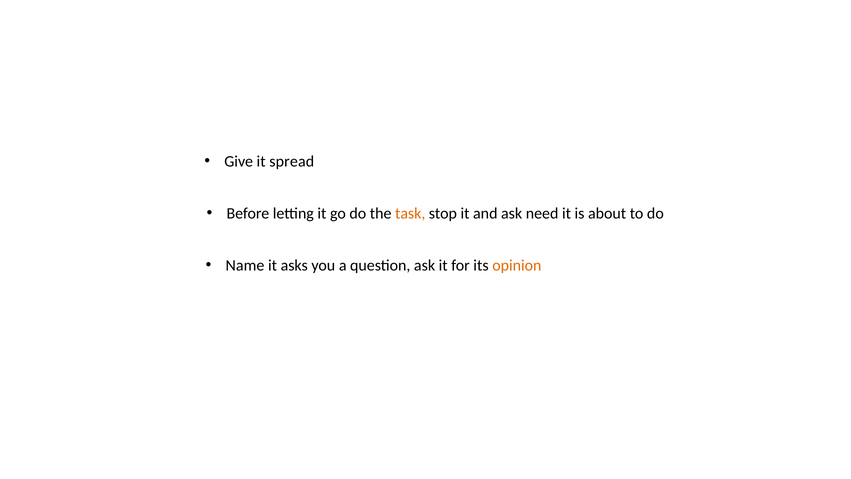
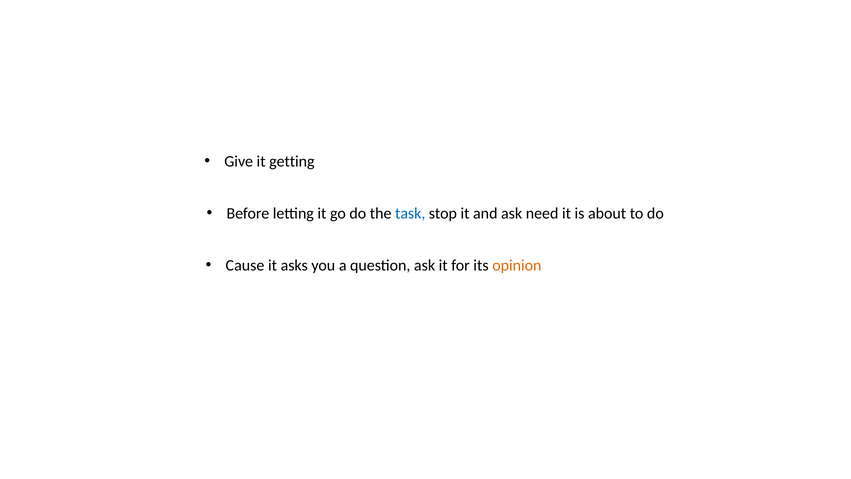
spread: spread -> getting
task colour: orange -> blue
Name: Name -> Cause
